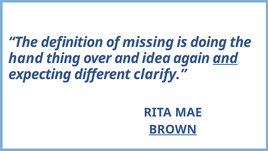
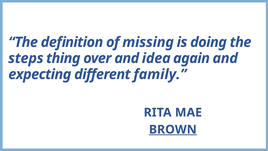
hand: hand -> steps
and at (225, 58) underline: present -> none
clarify: clarify -> family
